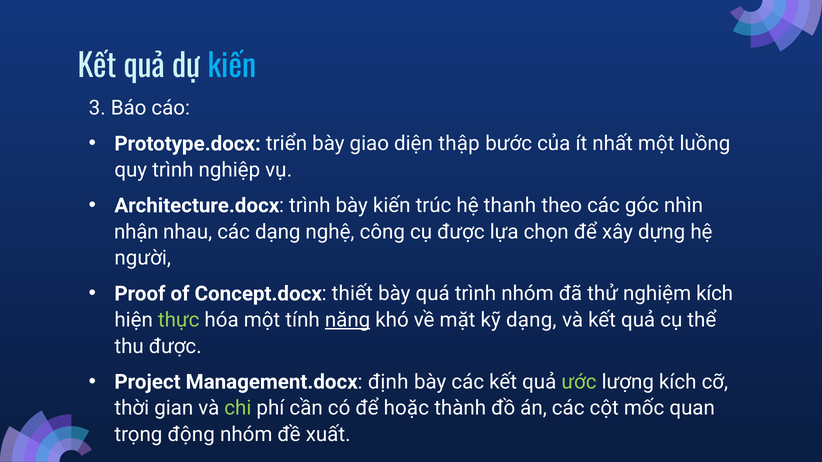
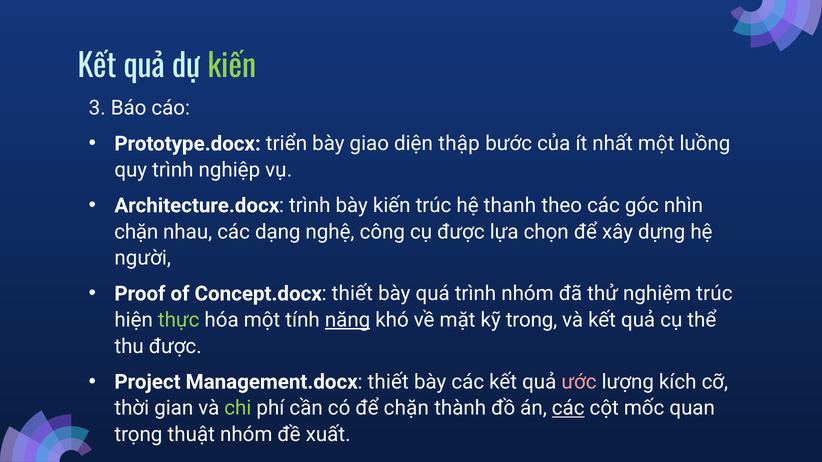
kiến at (232, 67) colour: light blue -> light green
nhận at (136, 232): nhận -> chặn
nghiệm kích: kích -> trúc
kỹ dạng: dạng -> trong
Management.docx định: định -> thiết
ước colour: light green -> pink
để hoặc: hoặc -> chặn
các at (568, 409) underline: none -> present
động: động -> thuật
